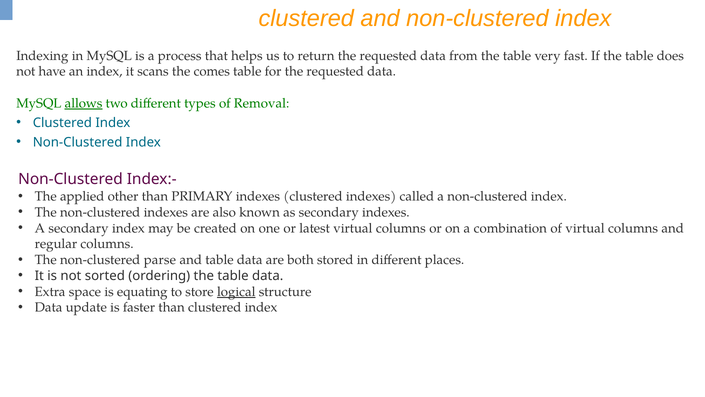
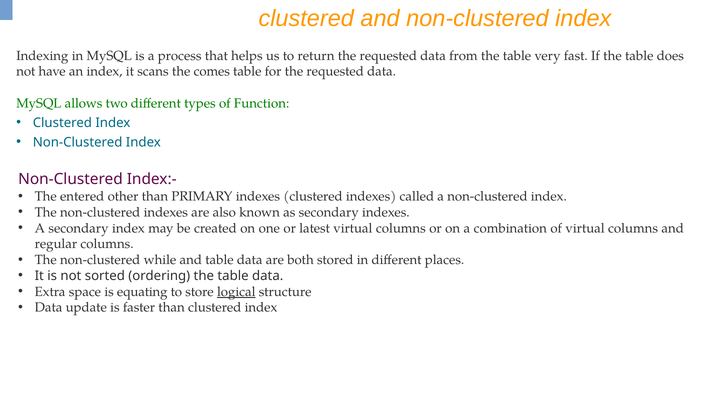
allows underline: present -> none
Removal: Removal -> Function
applied: applied -> entered
parse: parse -> while
